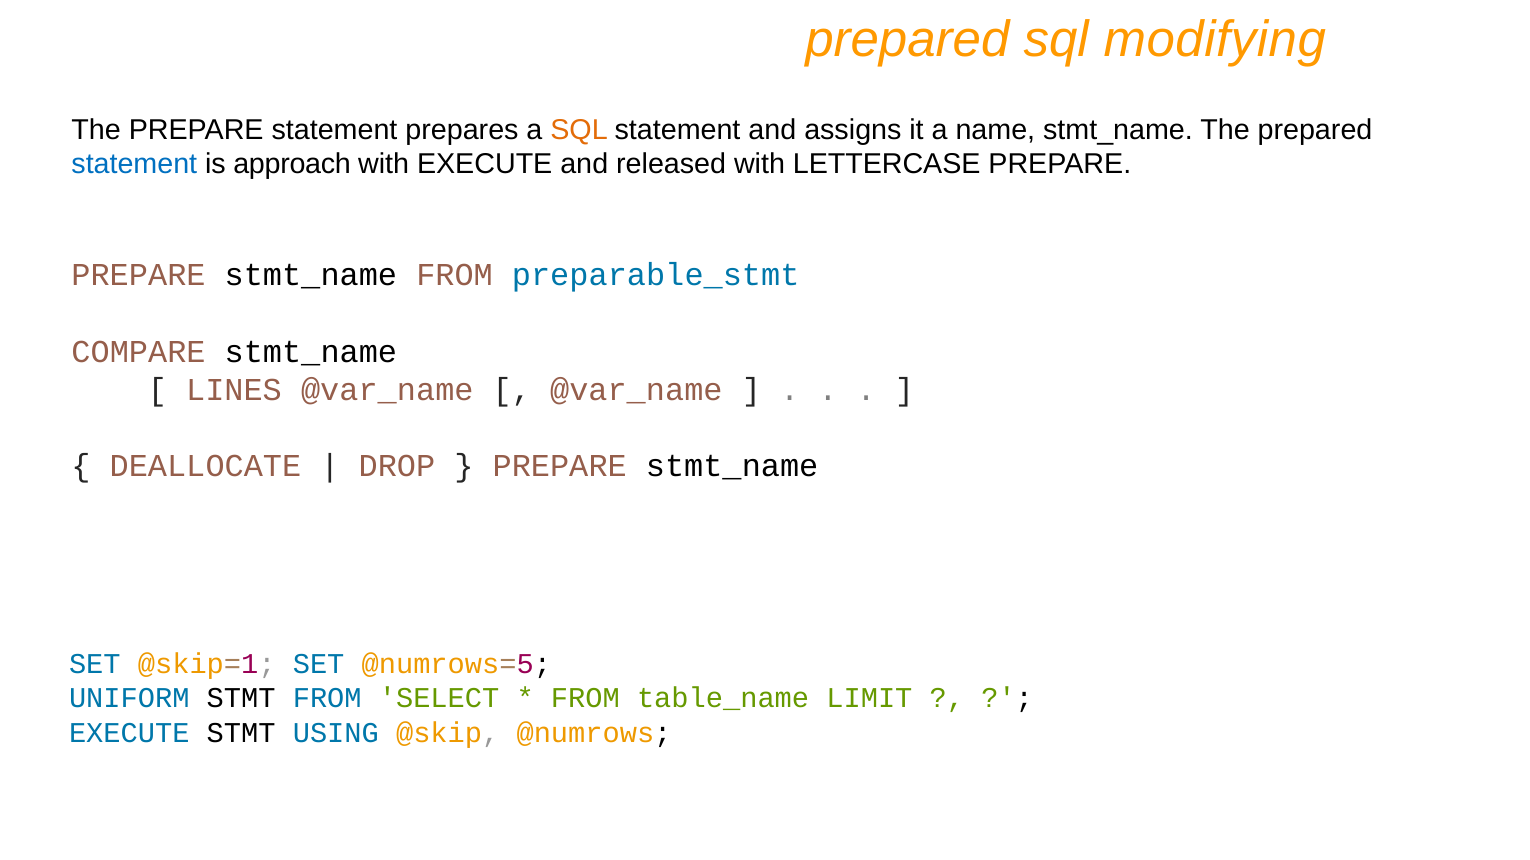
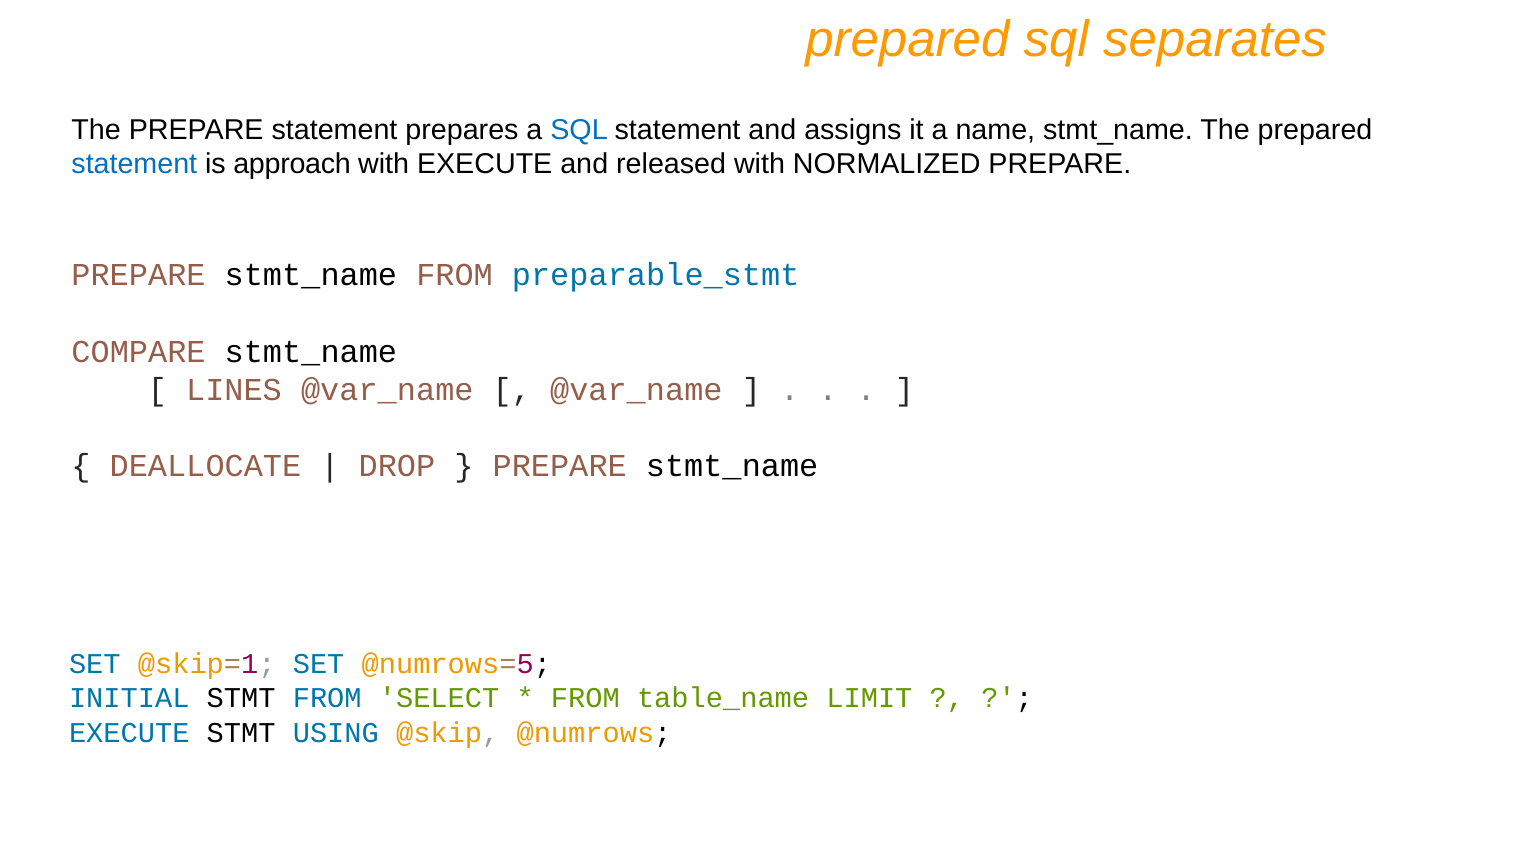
modifying: modifying -> separates
SQL at (579, 130) colour: orange -> blue
LETTERCASE: LETTERCASE -> NORMALIZED
UNIFORM: UNIFORM -> INITIAL
